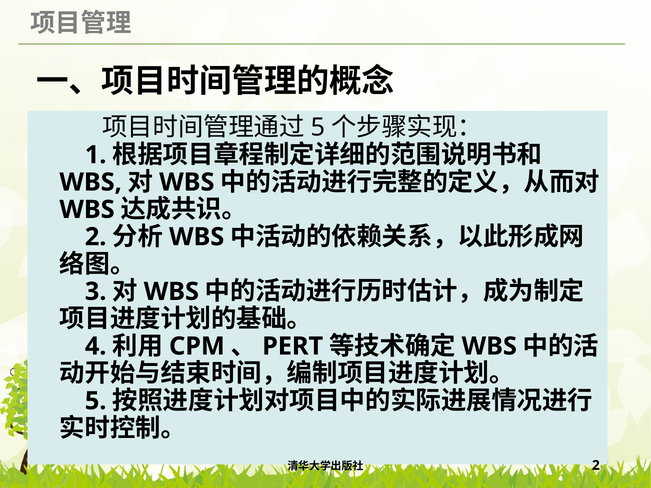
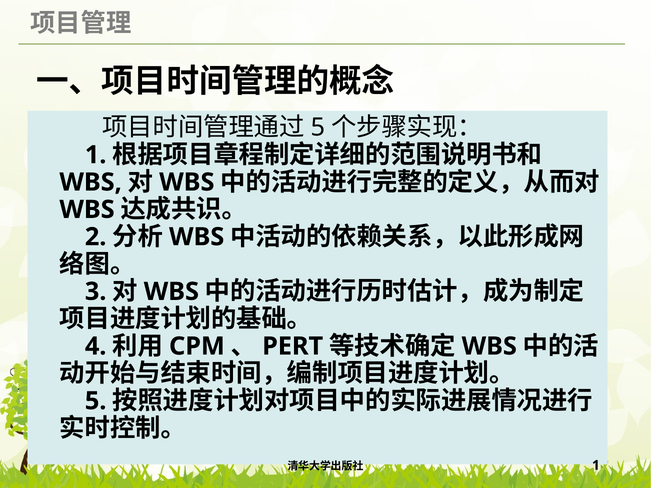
2 at (596, 466): 2 -> 1
